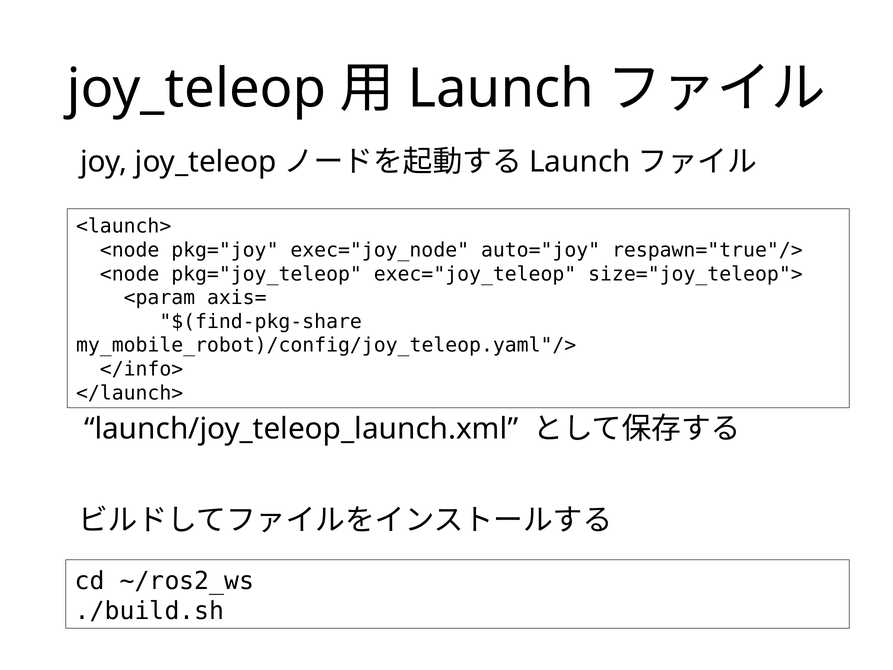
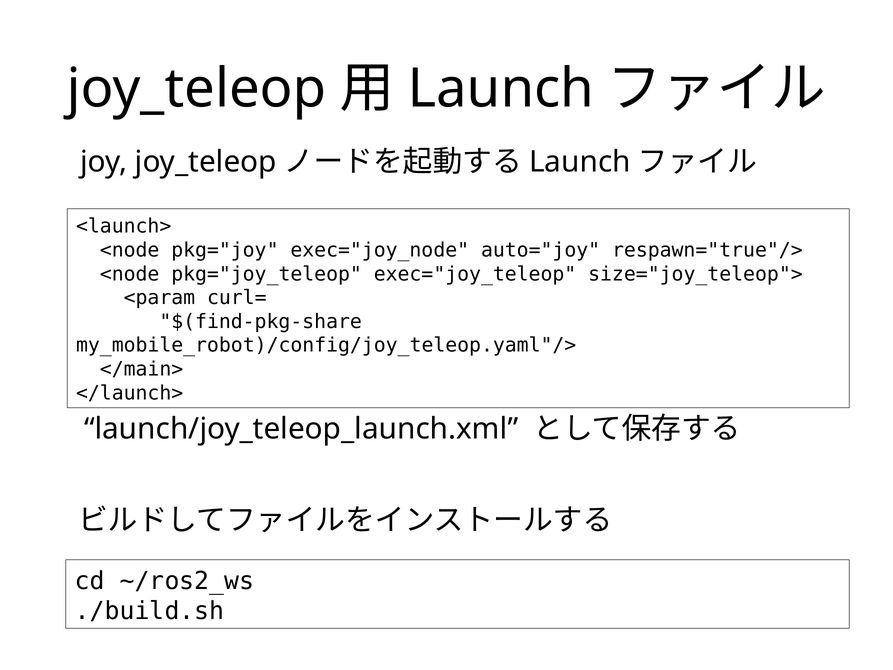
axis=: axis= -> curl=
</info>: </info> -> </main>
